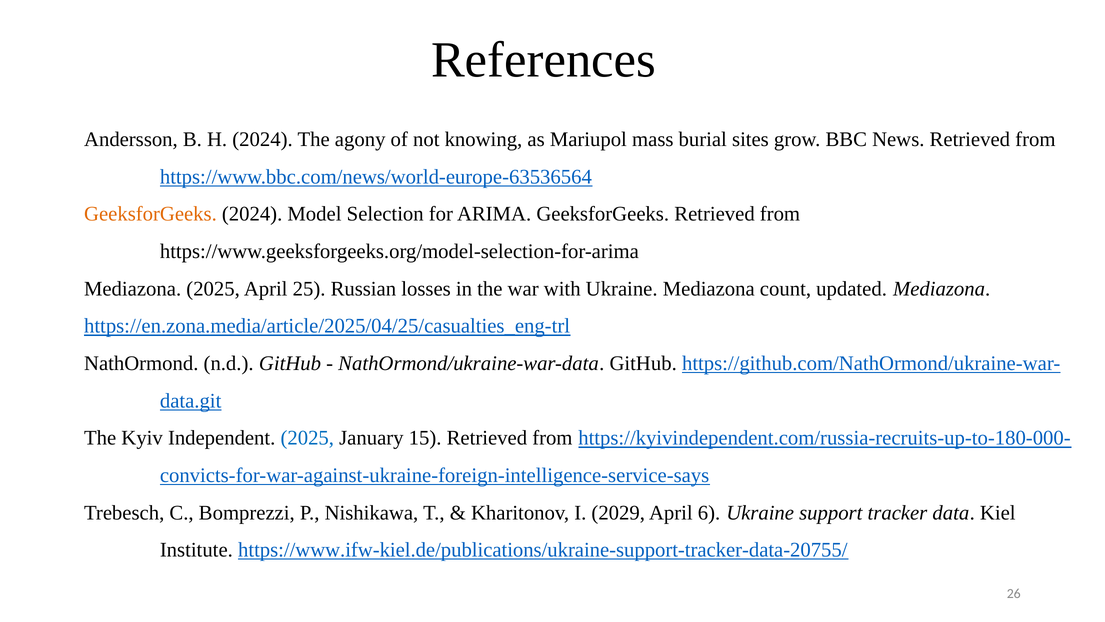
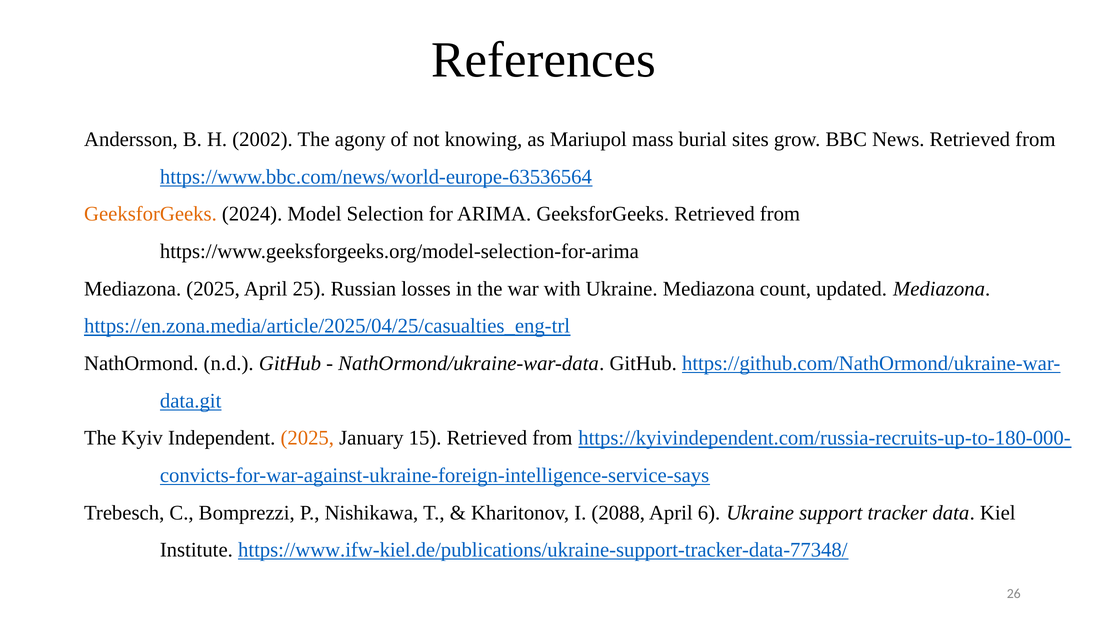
H 2024: 2024 -> 2002
2025 at (307, 438) colour: blue -> orange
2029: 2029 -> 2088
https://www.ifw-kiel.de/publications/ukraine-support-tracker-data-20755/: https://www.ifw-kiel.de/publications/ukraine-support-tracker-data-20755/ -> https://www.ifw-kiel.de/publications/ukraine-support-tracker-data-77348/
